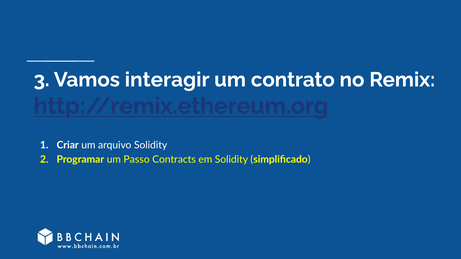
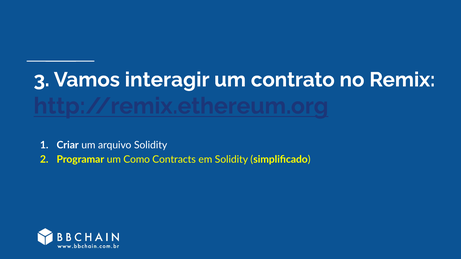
Passo: Passo -> Como
